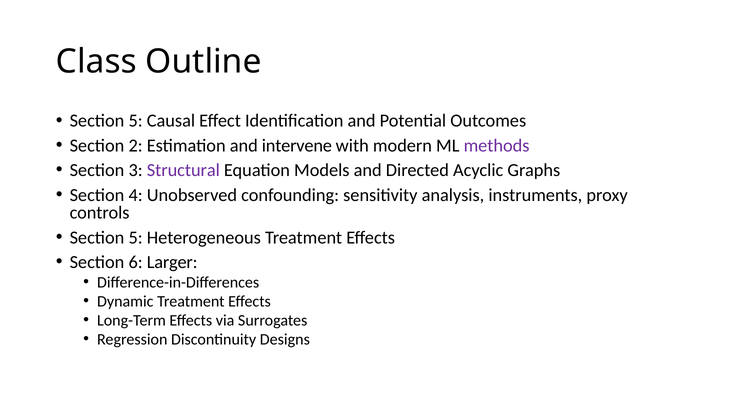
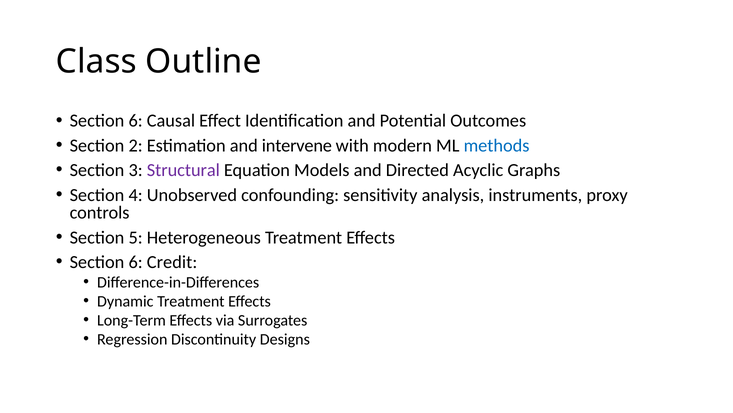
5 at (136, 121): 5 -> 6
methods colour: purple -> blue
Larger: Larger -> Credit
